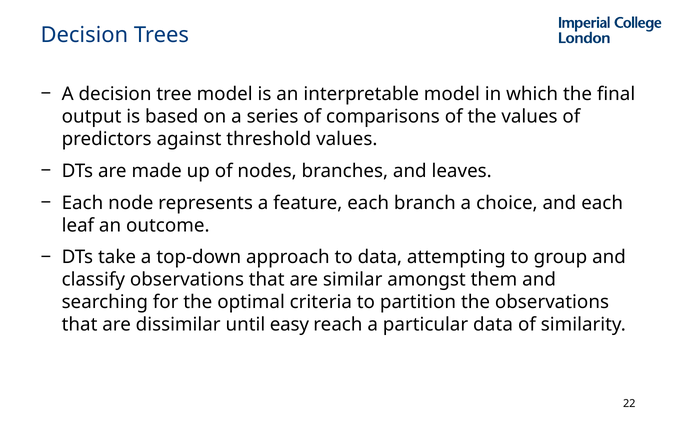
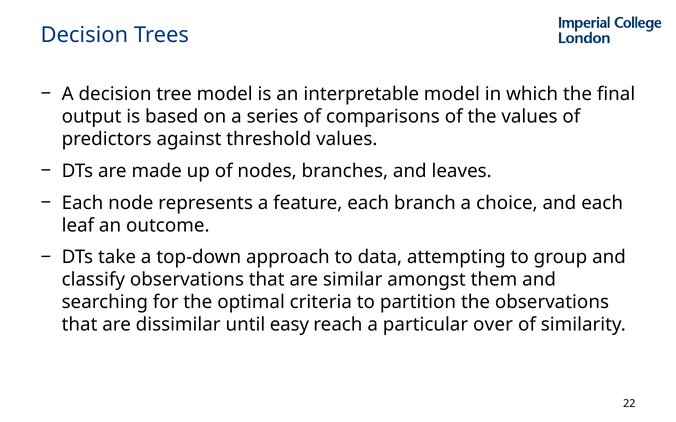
particular data: data -> over
